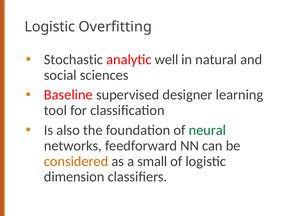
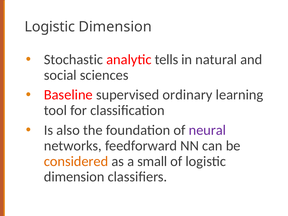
Overfitting at (115, 27): Overfitting -> Dimension
well: well -> tells
designer: designer -> ordinary
neural colour: green -> purple
